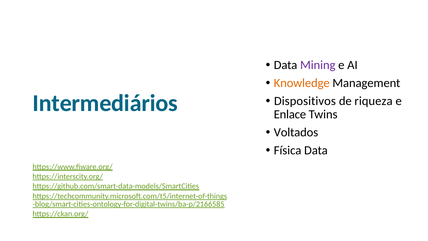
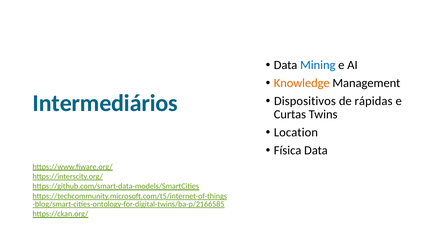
Mining colour: purple -> blue
riqueza: riqueza -> rápidas
Enlace: Enlace -> Curtas
Voltados: Voltados -> Location
